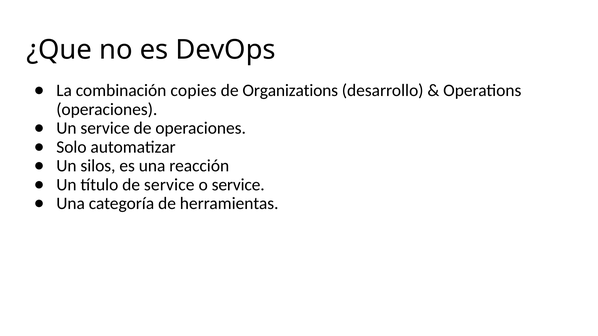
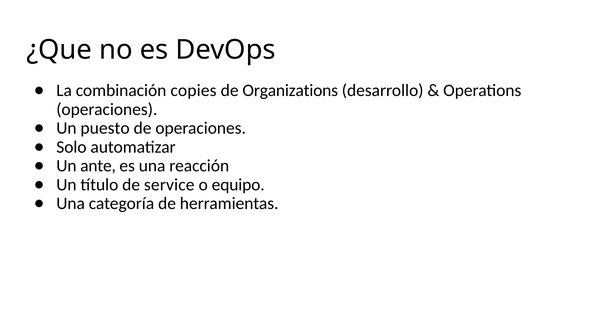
Un service: service -> puesto
silos: silos -> ante
o service: service -> equipo
